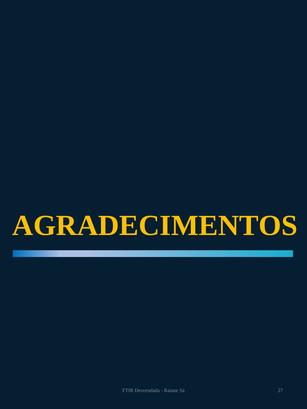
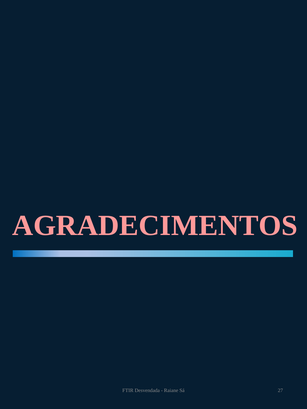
AGRADECIMENTOS colour: yellow -> pink
